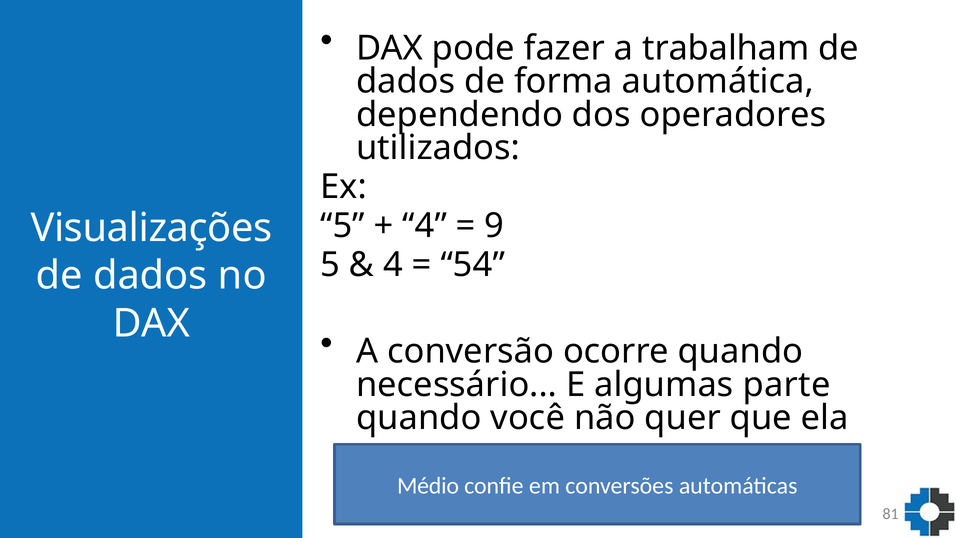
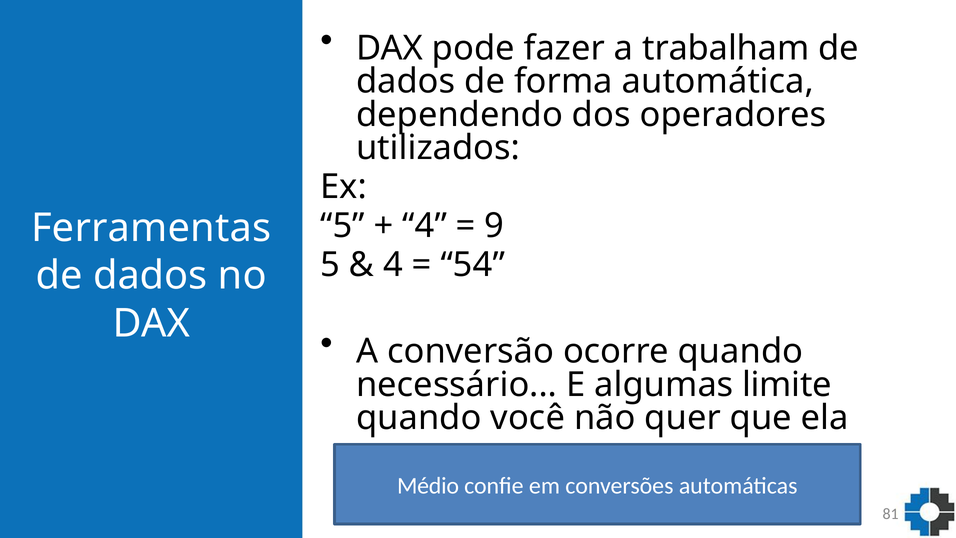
Visualizações: Visualizações -> Ferramentas
parte: parte -> limite
